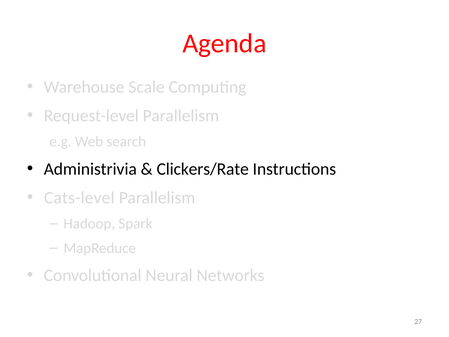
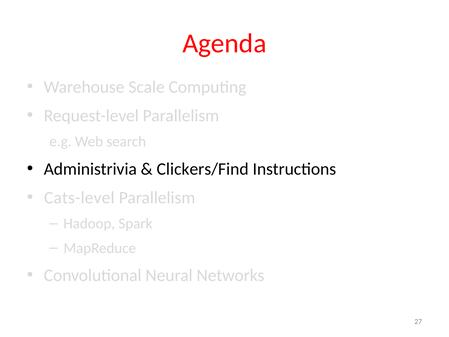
Clickers/Rate: Clickers/Rate -> Clickers/Find
